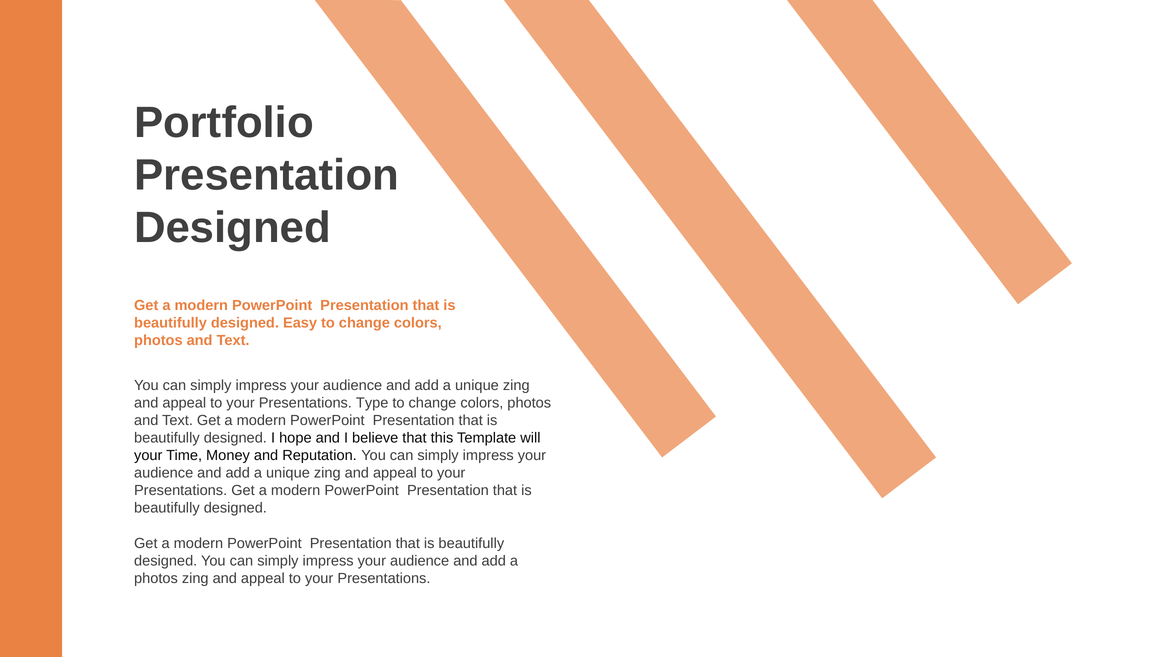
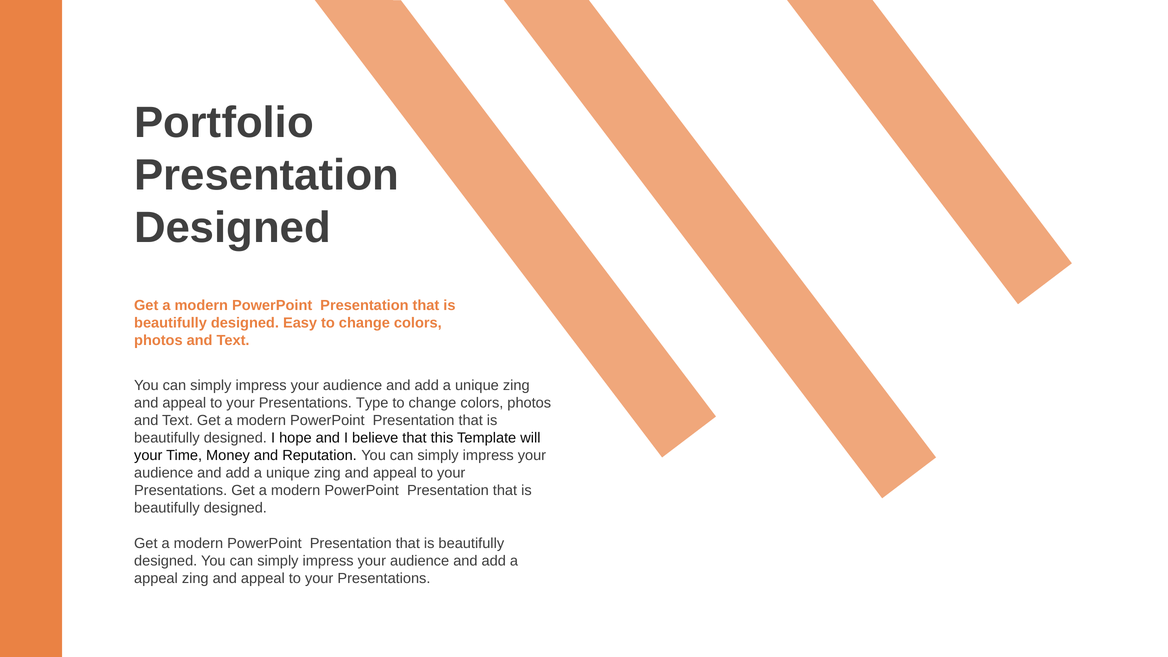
photos at (156, 578): photos -> appeal
